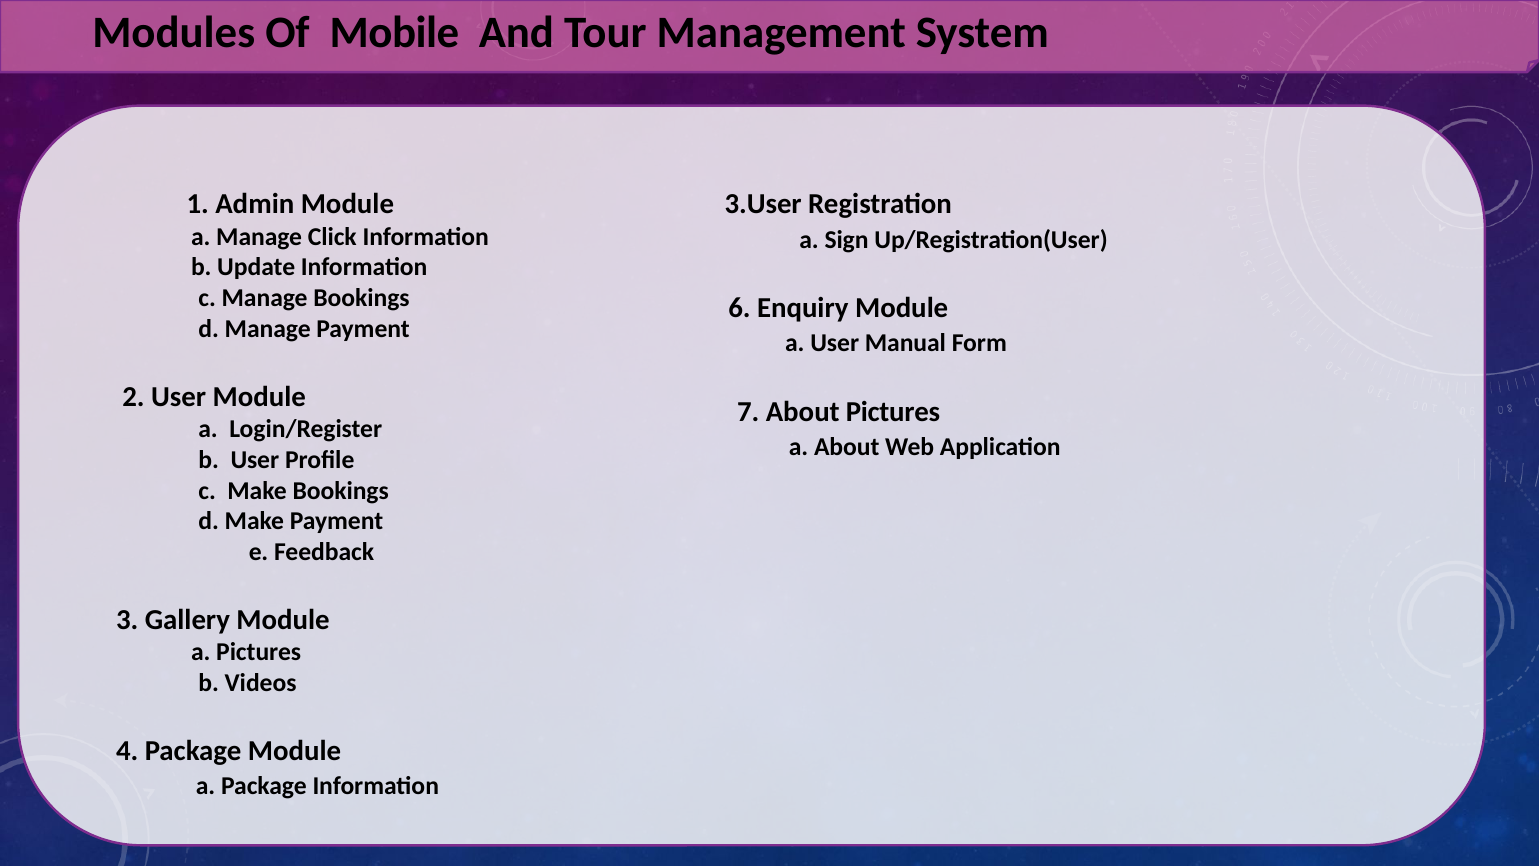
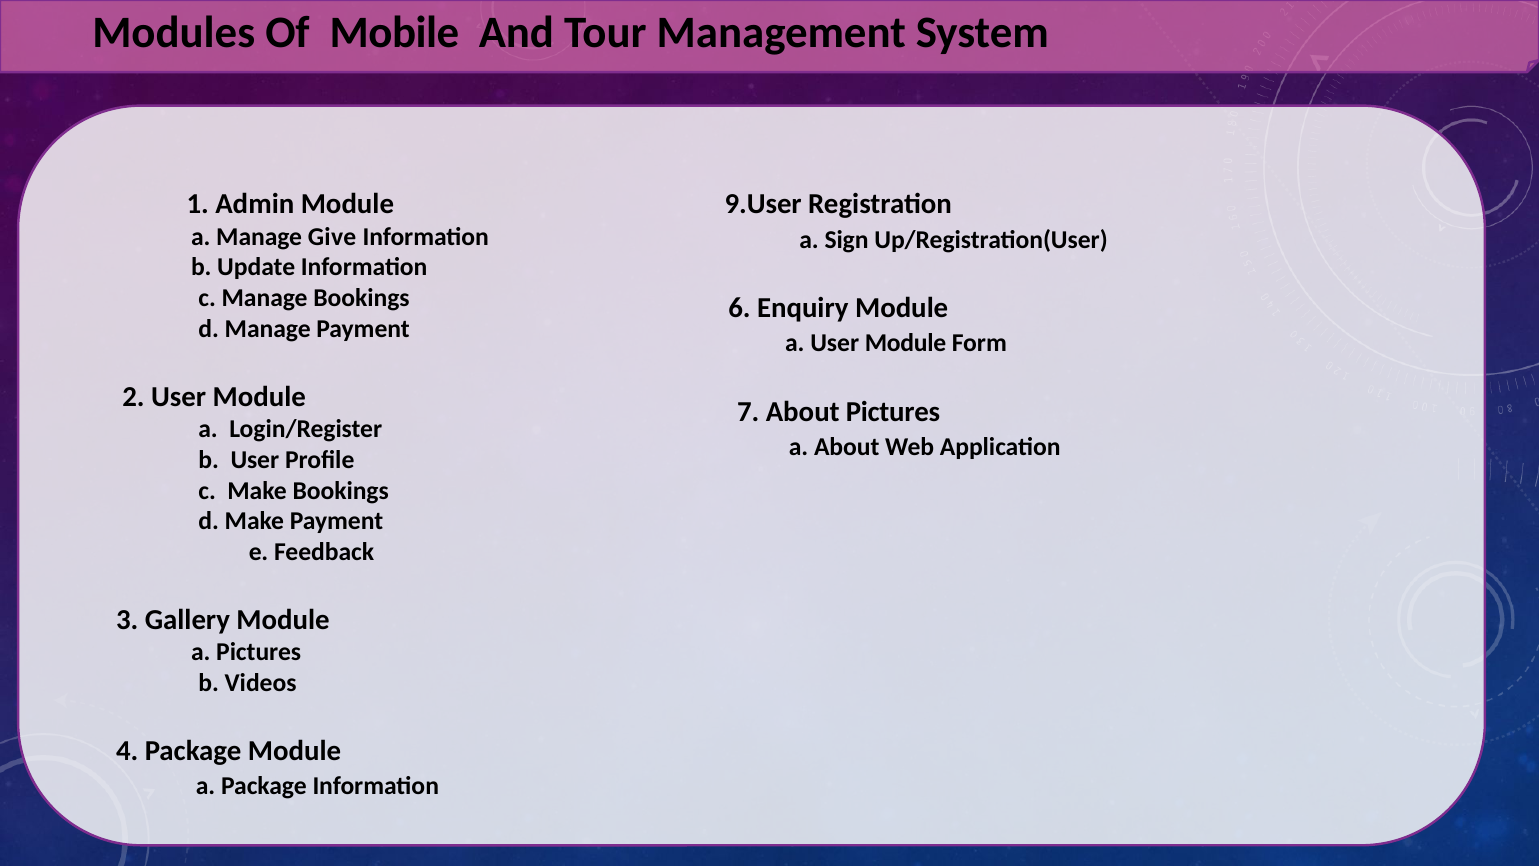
3.User: 3.User -> 9.User
Click: Click -> Give
a User Manual: Manual -> Module
